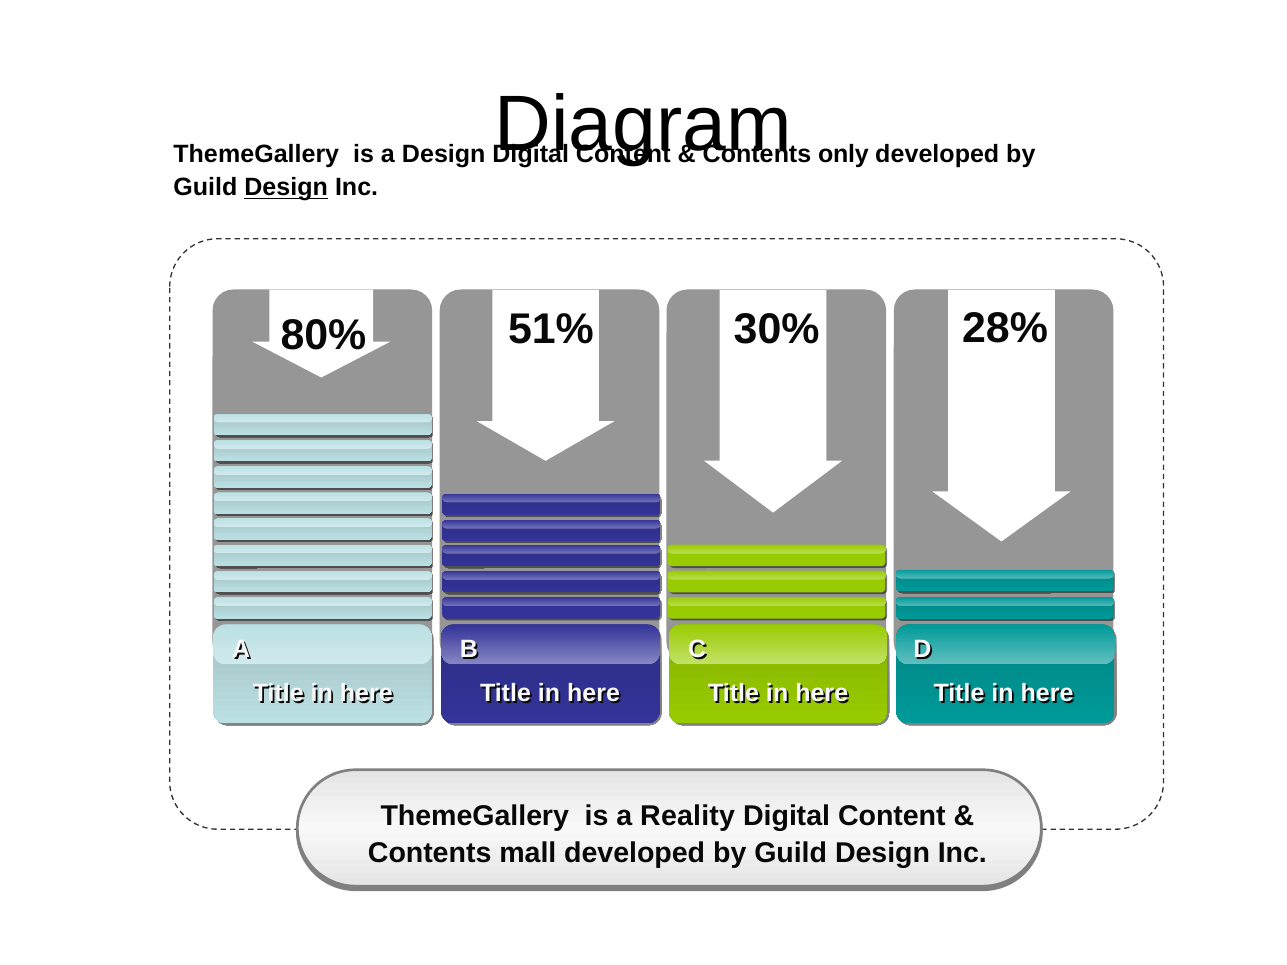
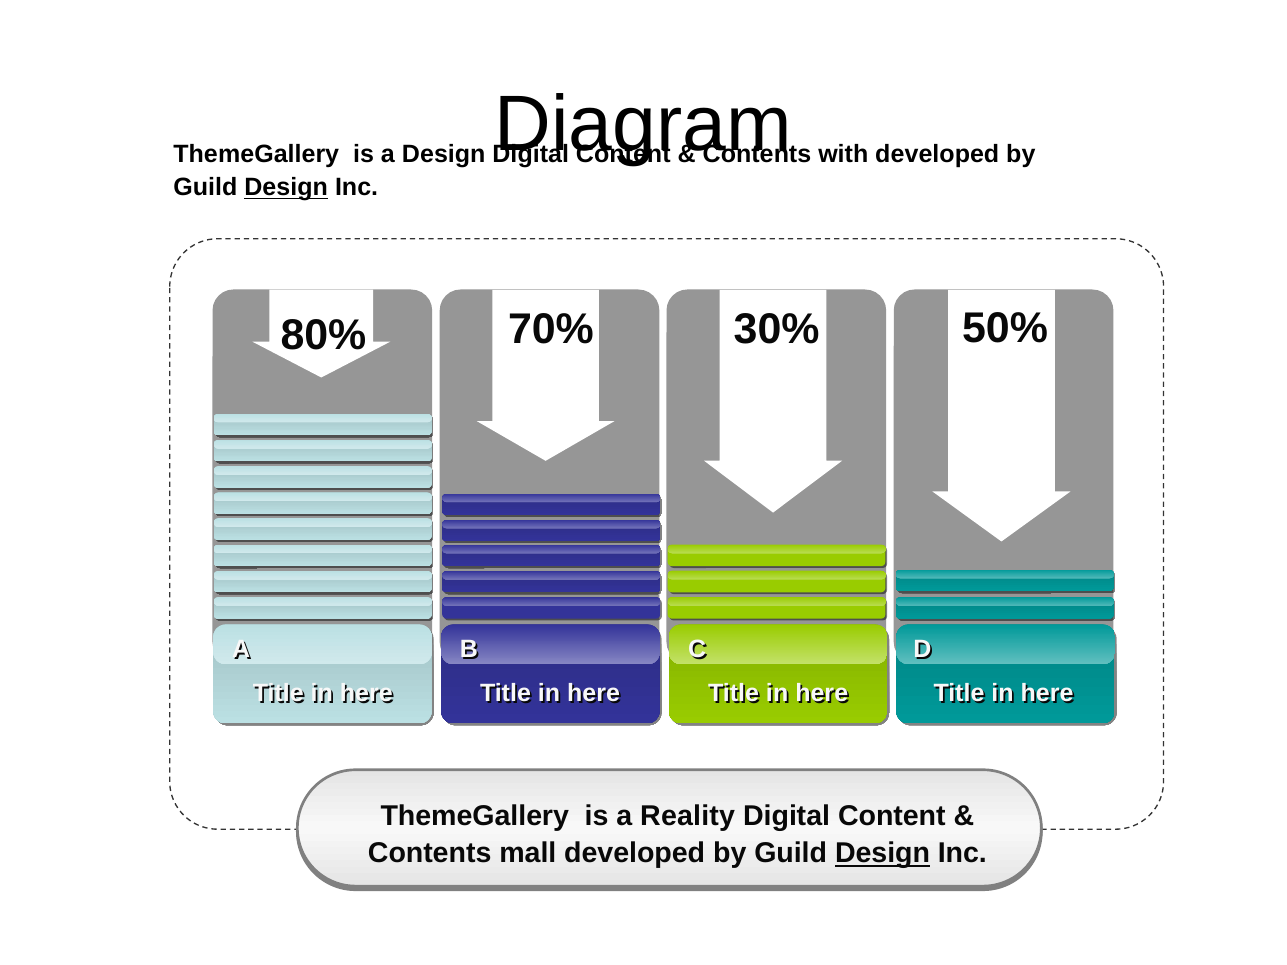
only: only -> with
51%: 51% -> 70%
28%: 28% -> 50%
Design at (883, 854) underline: none -> present
